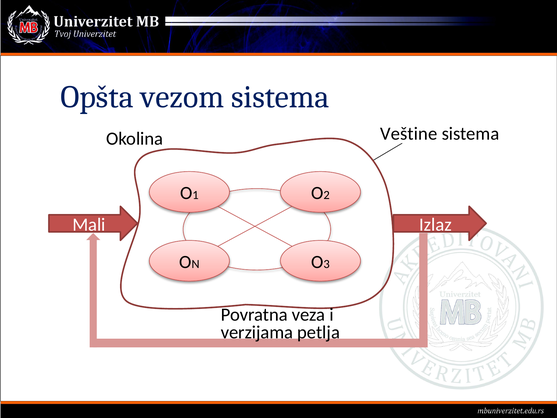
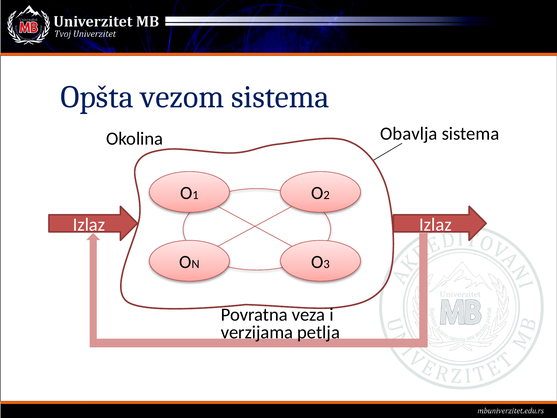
Veštine: Veštine -> Obavlja
Mali at (89, 224): Mali -> Izlaz
